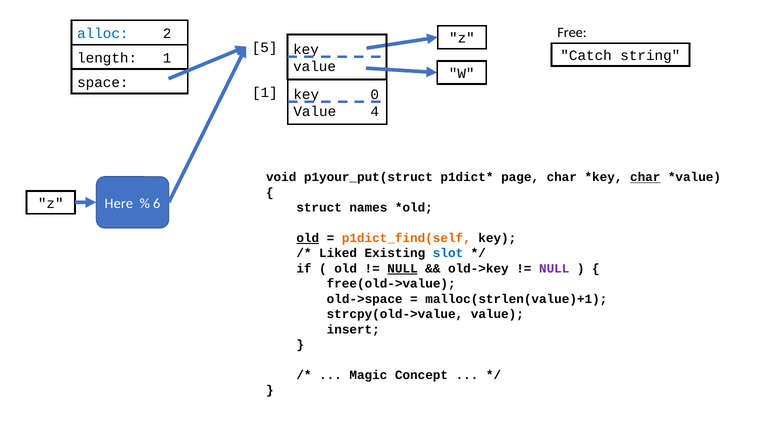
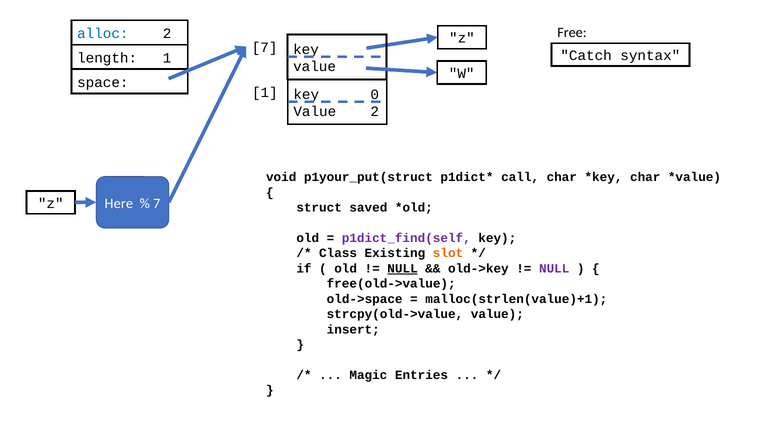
5 at (265, 48): 5 -> 7
string: string -> syntax
Value 4: 4 -> 2
page: page -> call
char at (645, 177) underline: present -> none
6 at (157, 203): 6 -> 7
names: names -> saved
old at (308, 238) underline: present -> none
p1dict_find(self colour: orange -> purple
Liked: Liked -> Class
slot colour: blue -> orange
Concept: Concept -> Entries
